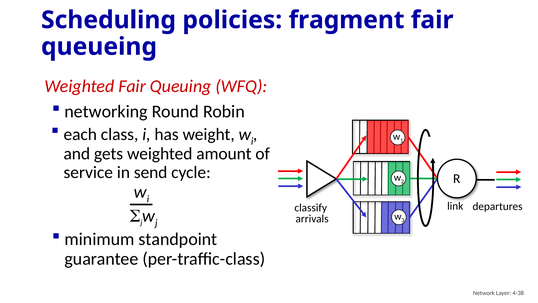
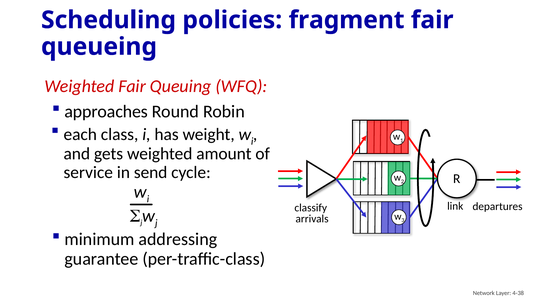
networking: networking -> approaches
standpoint: standpoint -> addressing
